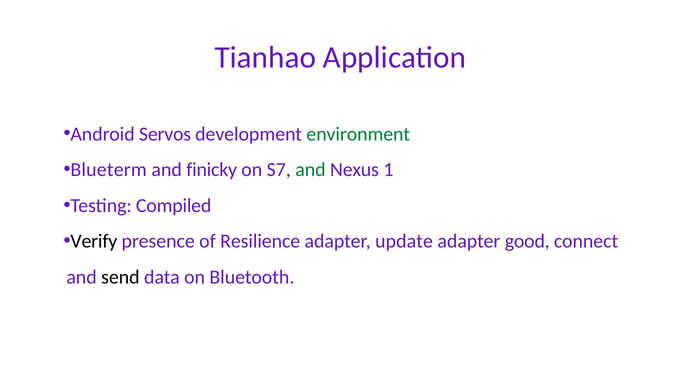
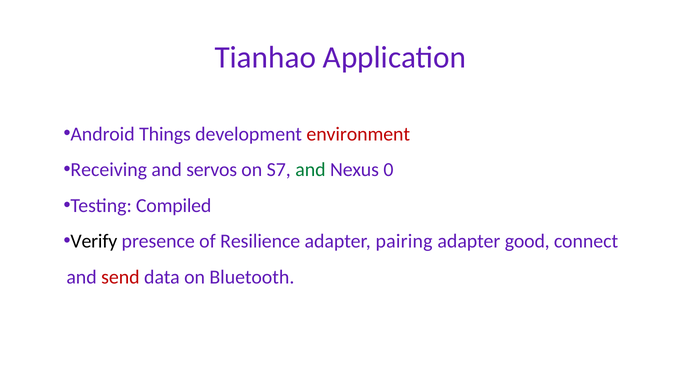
Servos: Servos -> Things
environment colour: green -> red
Blueterm: Blueterm -> Receiving
finicky: finicky -> servos
1: 1 -> 0
update: update -> pairing
send colour: black -> red
